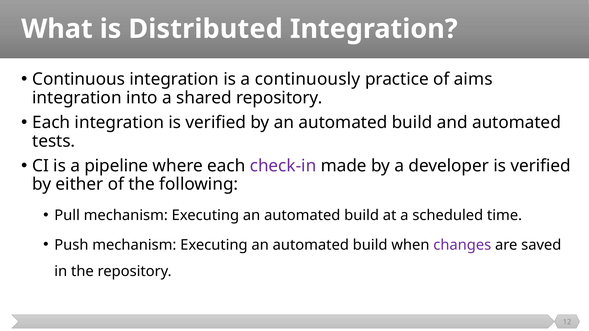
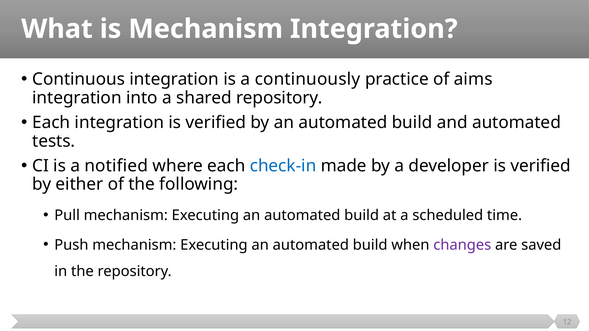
is Distributed: Distributed -> Mechanism
pipeline: pipeline -> notified
check-in colour: purple -> blue
